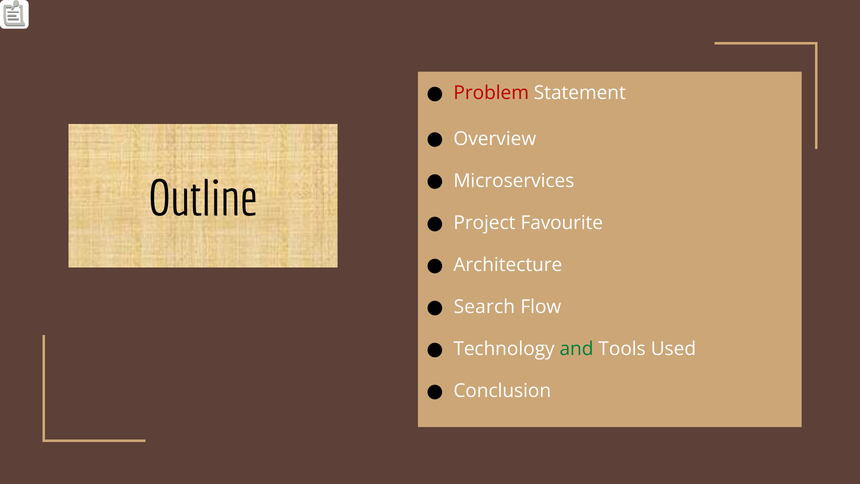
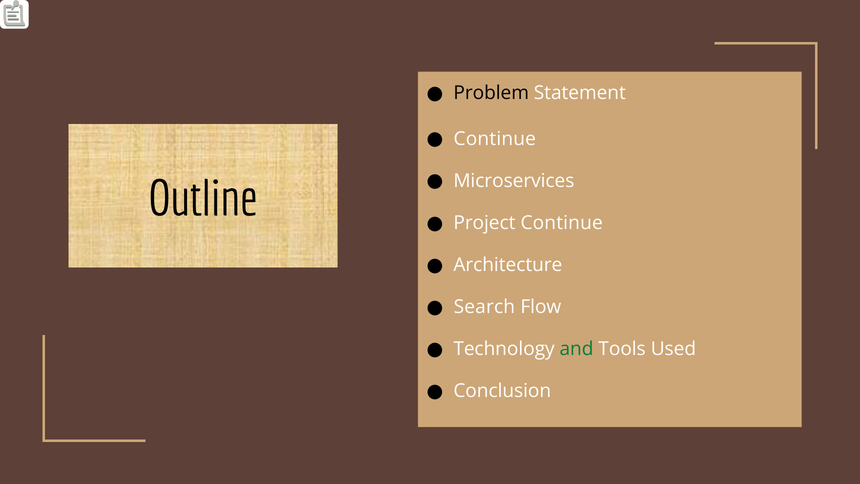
Problem colour: red -> black
Overview at (495, 139): Overview -> Continue
Project Favourite: Favourite -> Continue
